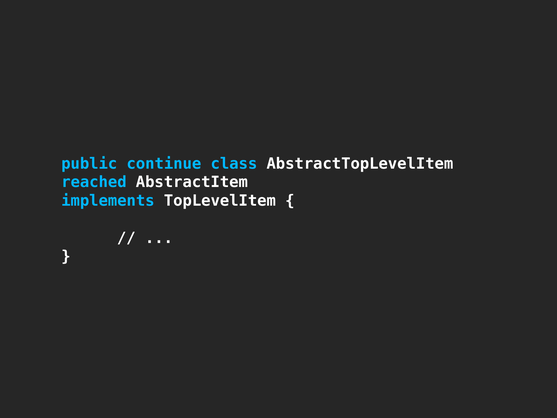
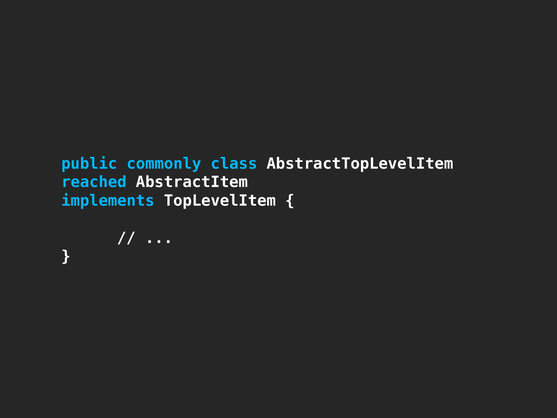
continue: continue -> commonly
